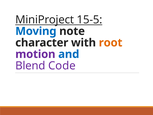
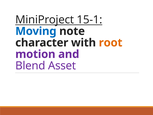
15-5: 15-5 -> 15-1
and colour: blue -> purple
Code: Code -> Asset
